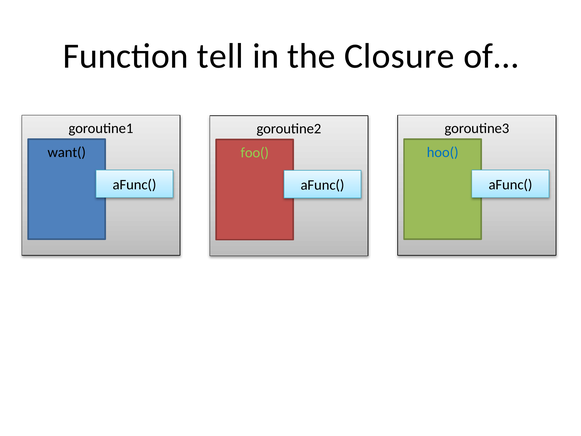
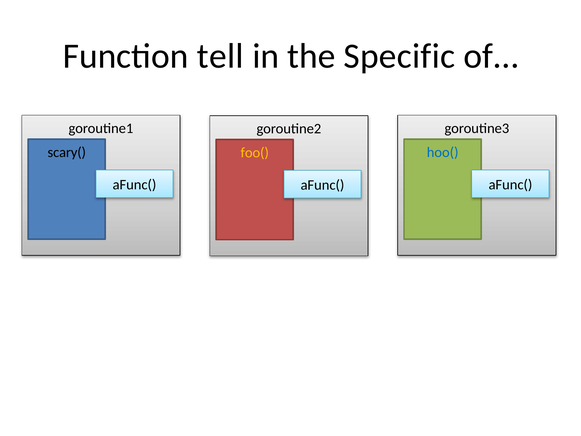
Closure: Closure -> Specific
want(: want( -> scary(
foo( colour: light green -> yellow
